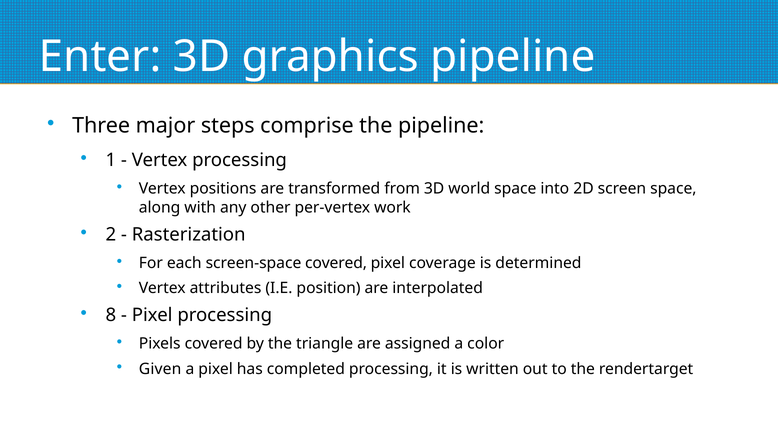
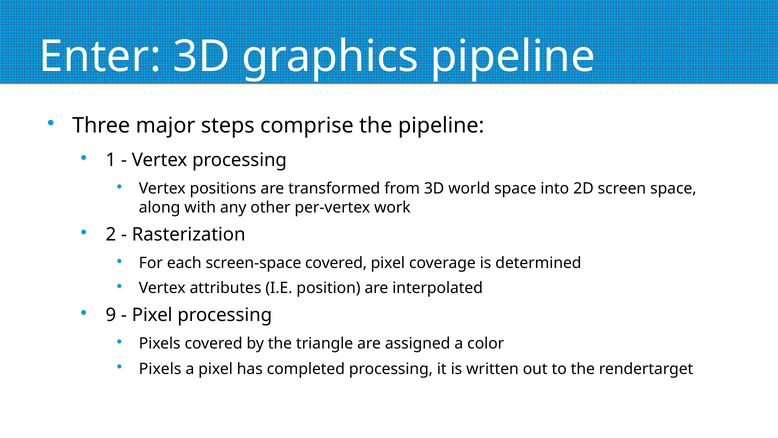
8: 8 -> 9
Given at (160, 369): Given -> Pixels
